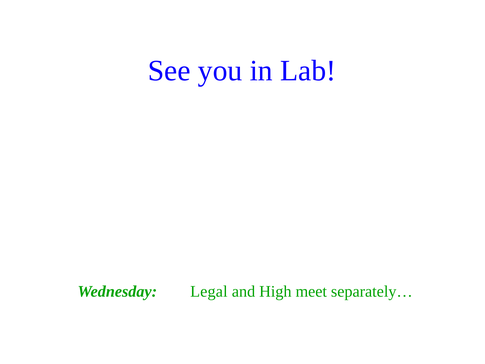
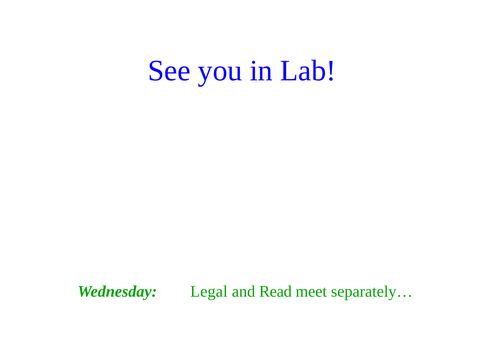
High: High -> Read
